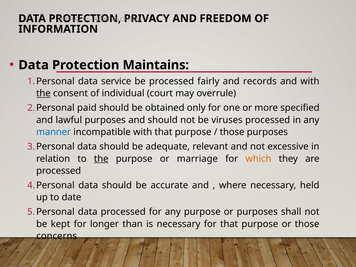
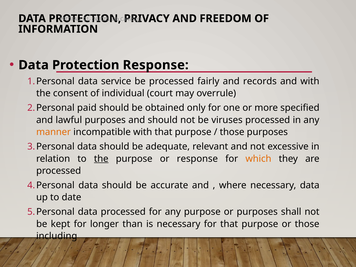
Protection Maintains: Maintains -> Response
the at (43, 93) underline: present -> none
manner colour: blue -> orange
or marriage: marriage -> response
necessary held: held -> data
concerns: concerns -> including
